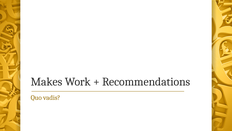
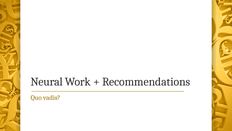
Makes: Makes -> Neural
